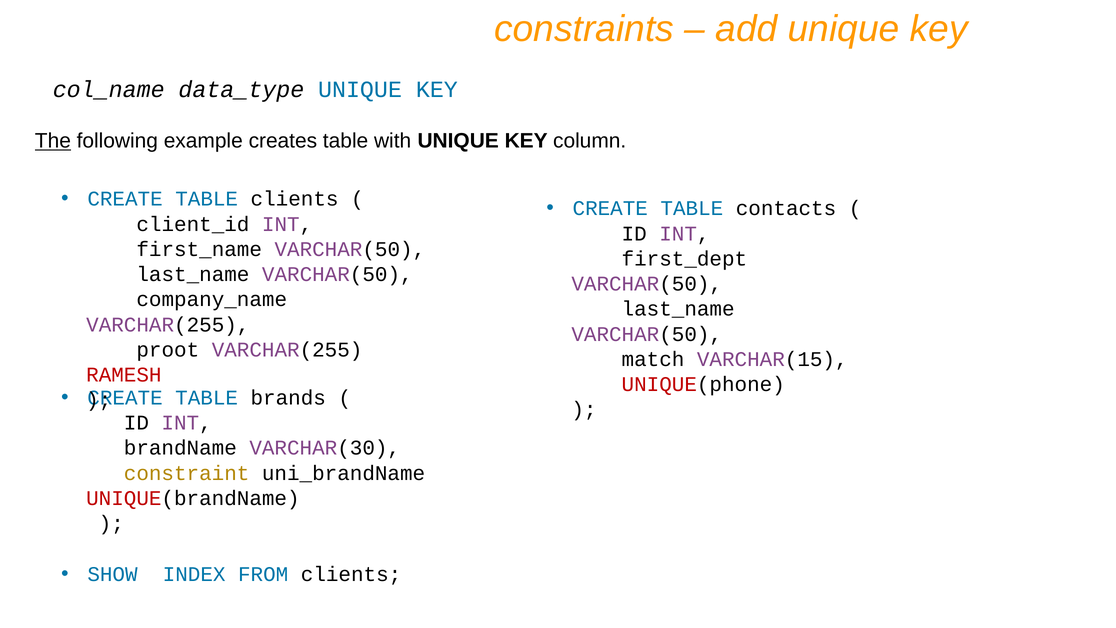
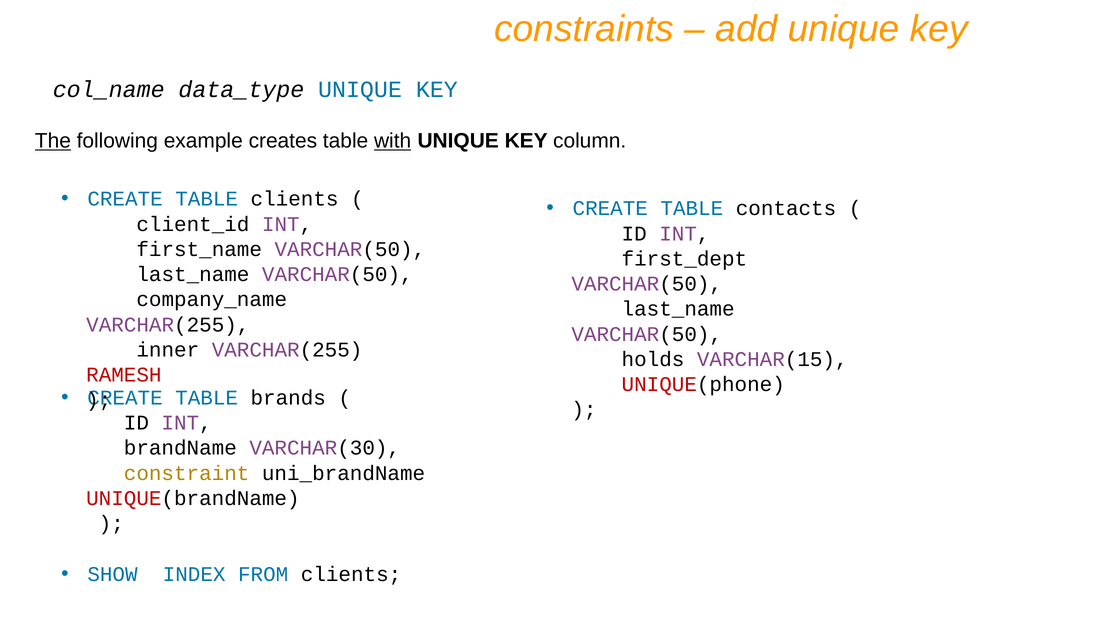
with underline: none -> present
proot: proot -> inner
match: match -> holds
